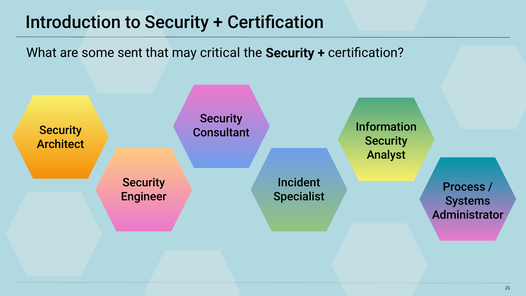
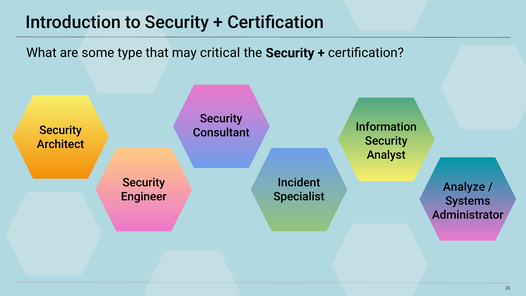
sent: sent -> type
Process: Process -> Analyze
